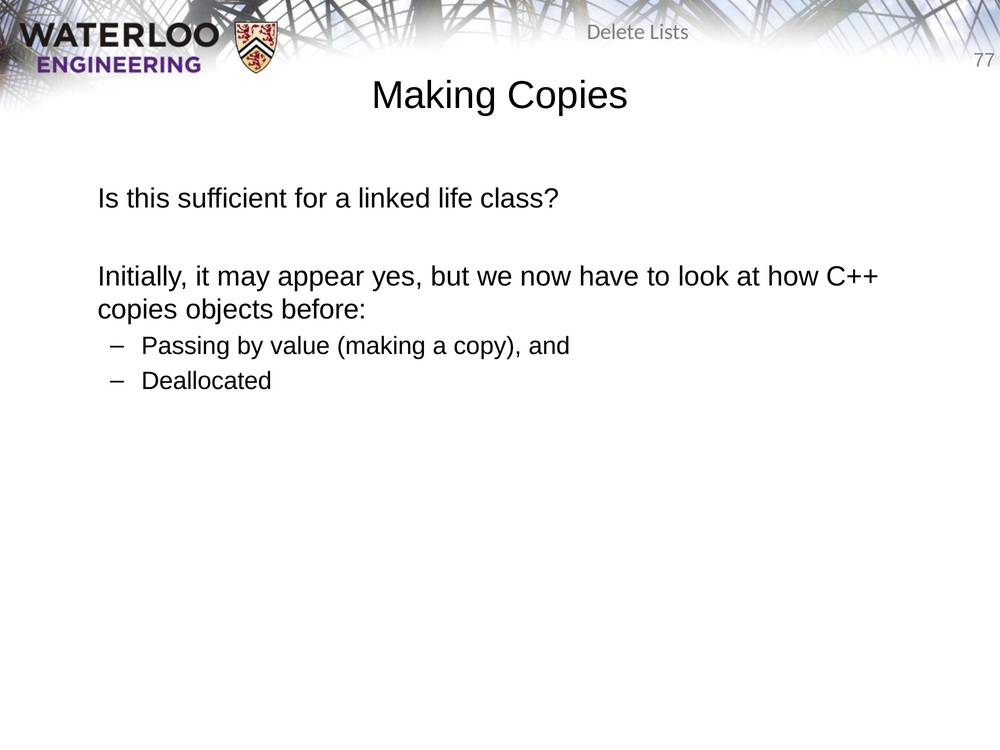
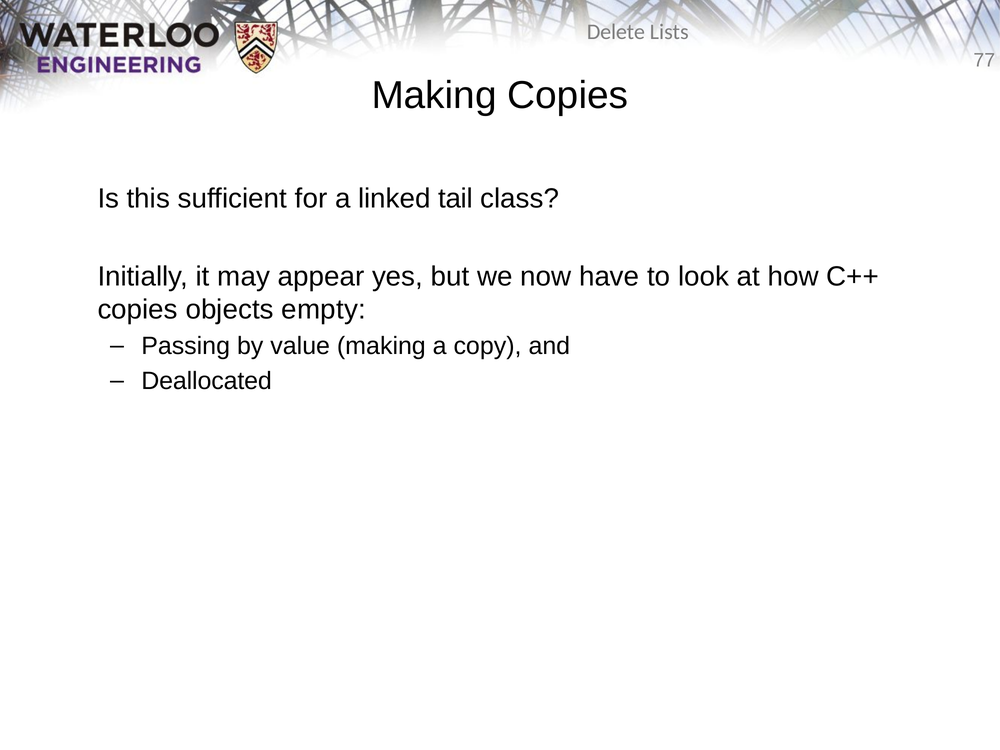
life: life -> tail
before: before -> empty
